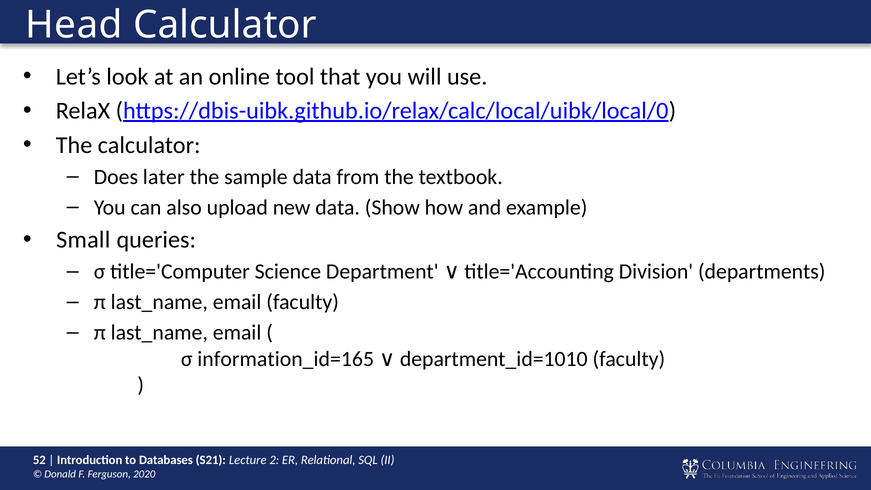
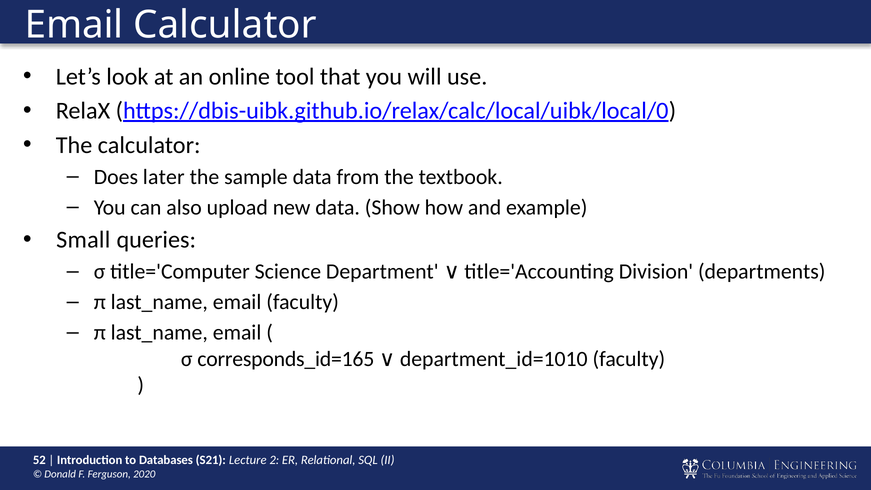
Head at (74, 25): Head -> Email
information_id=165: information_id=165 -> corresponds_id=165
